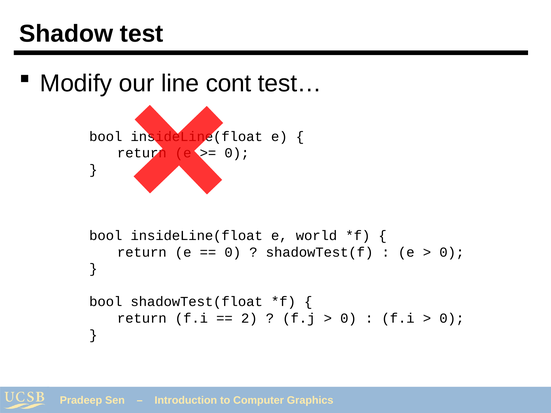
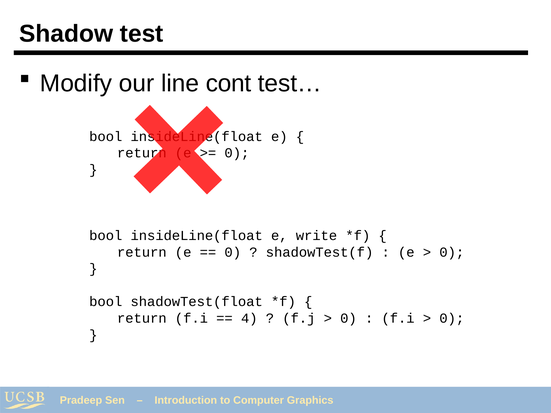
world: world -> write
2: 2 -> 4
